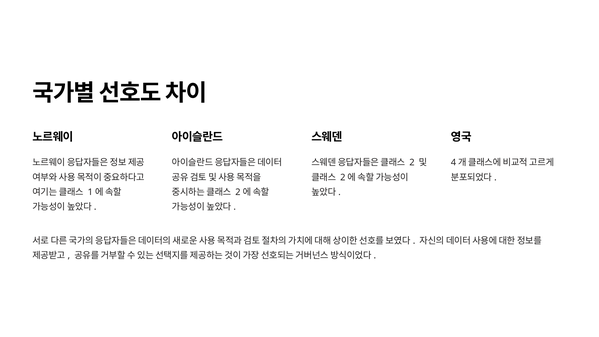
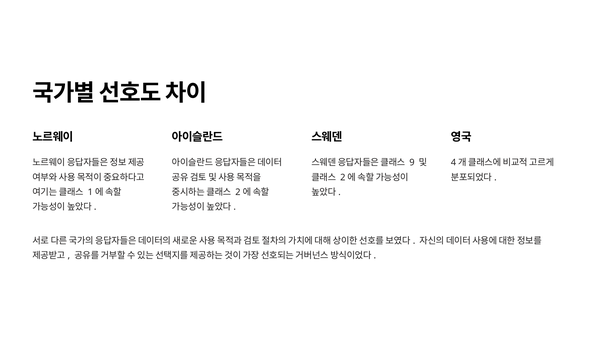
2: 2 -> 9
